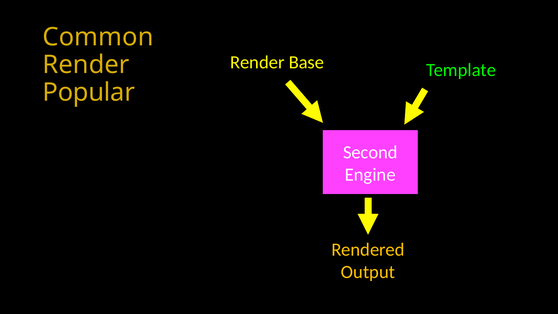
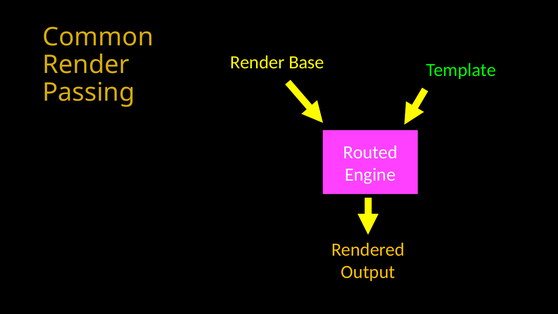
Popular: Popular -> Passing
Second: Second -> Routed
